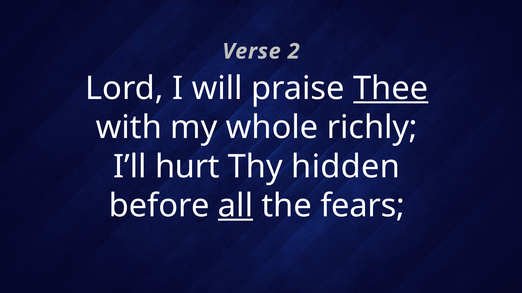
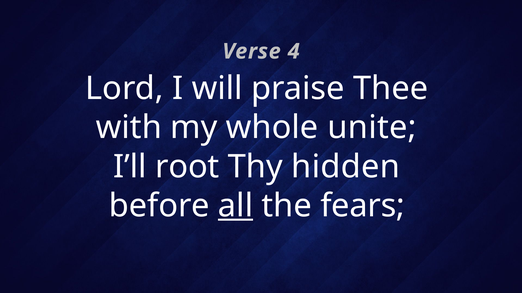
2: 2 -> 4
Thee underline: present -> none
richly: richly -> unite
hurt: hurt -> root
